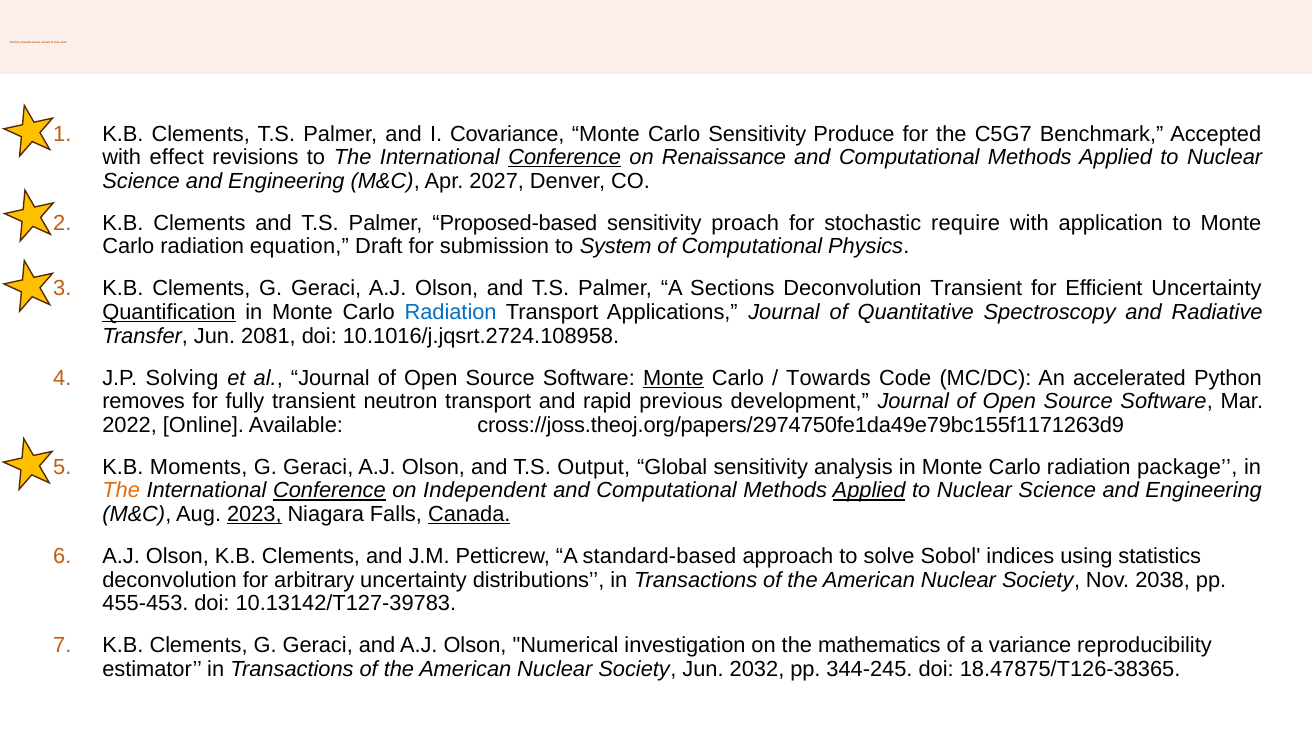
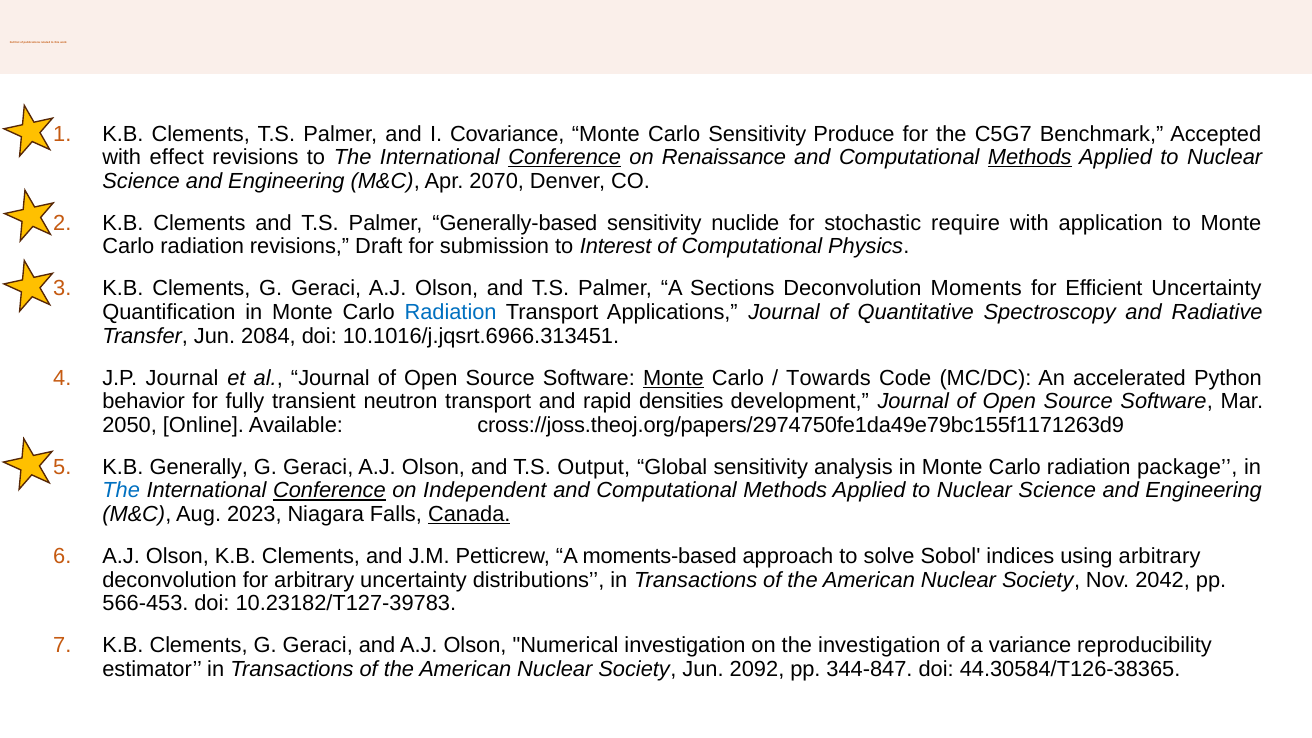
Methods at (1030, 157) underline: none -> present
2027: 2027 -> 2070
Proposed-based: Proposed-based -> Generally-based
proach: proach -> nuclide
radiation equation: equation -> revisions
System: System -> Interest
Deconvolution Transient: Transient -> Moments
Quantification underline: present -> none
2081: 2081 -> 2084
10.1016/j.jqsrt.2724.108958: 10.1016/j.jqsrt.2724.108958 -> 10.1016/j.jqsrt.6966.313451
J.P Solving: Solving -> Journal
removes: removes -> behavior
previous: previous -> densities
2022: 2022 -> 2050
Moments: Moments -> Generally
The at (121, 491) colour: orange -> blue
Applied at (869, 491) underline: present -> none
2023 underline: present -> none
standard-based: standard-based -> moments-based
using statistics: statistics -> arbitrary
2038: 2038 -> 2042
455-453: 455-453 -> 566-453
10.13142/T127-39783: 10.13142/T127-39783 -> 10.23182/T127-39783
the mathematics: mathematics -> investigation
2032: 2032 -> 2092
344-245: 344-245 -> 344-847
18.47875/T126-38365: 18.47875/T126-38365 -> 44.30584/T126-38365
